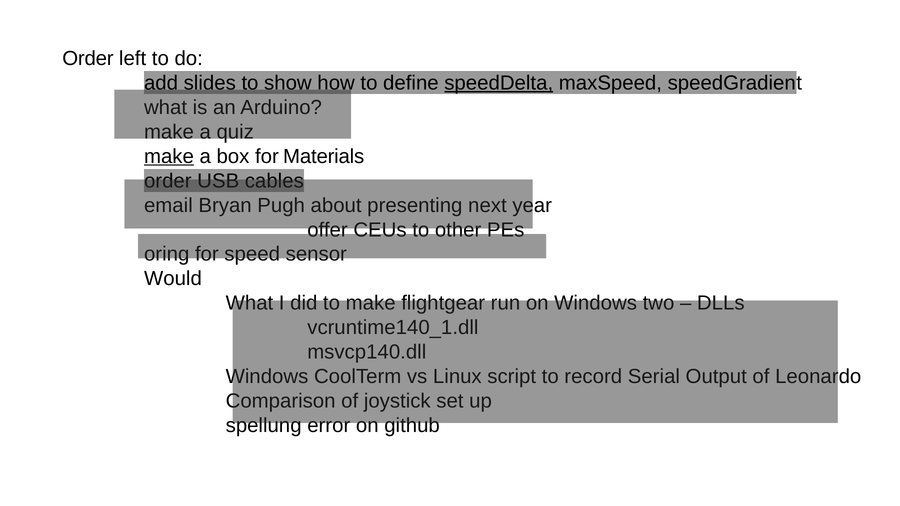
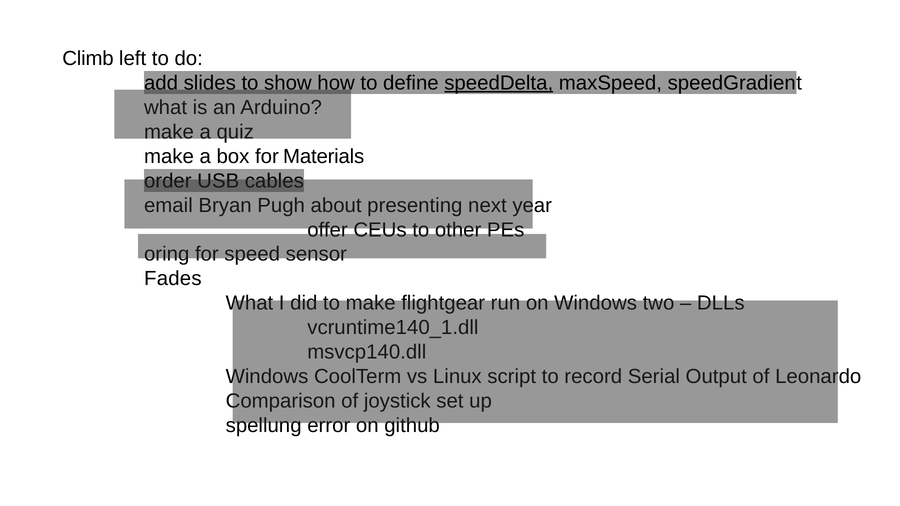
Order at (88, 58): Order -> Climb
make at (169, 156) underline: present -> none
Would: Would -> Fades
